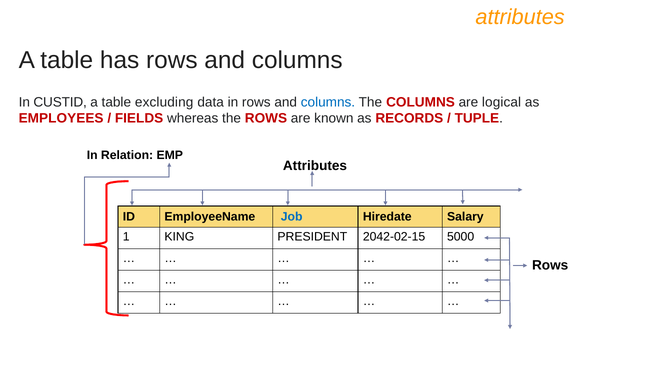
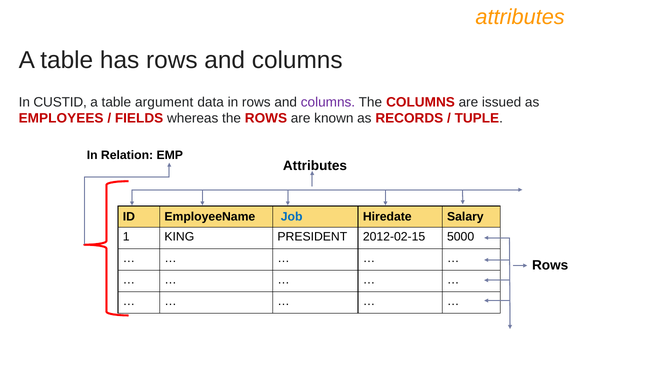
excluding: excluding -> argument
columns at (328, 102) colour: blue -> purple
logical: logical -> issued
2042-02-15: 2042-02-15 -> 2012-02-15
